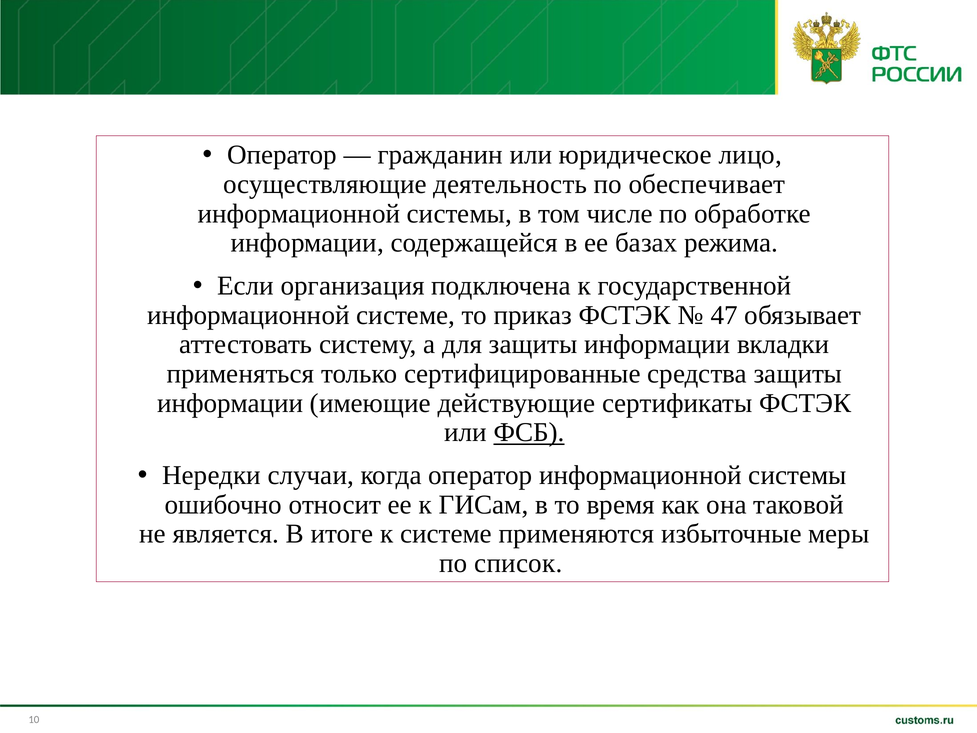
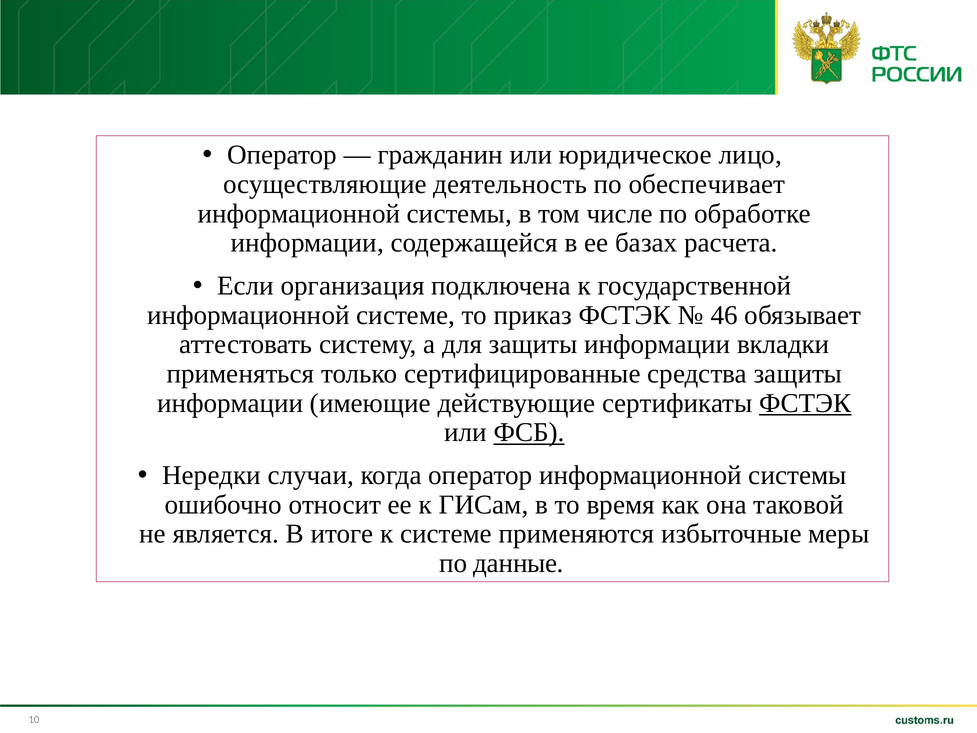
режима: режима -> расчета
47: 47 -> 46
ФСТЭК at (805, 403) underline: none -> present
список: список -> данные
